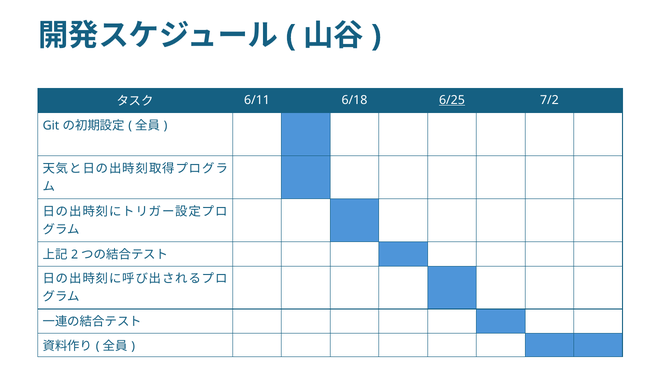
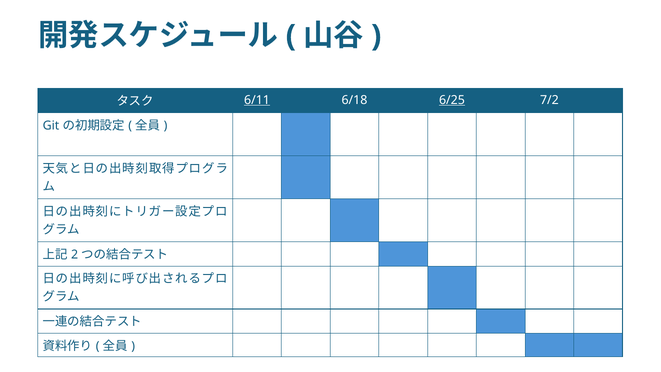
6/11 underline: none -> present
